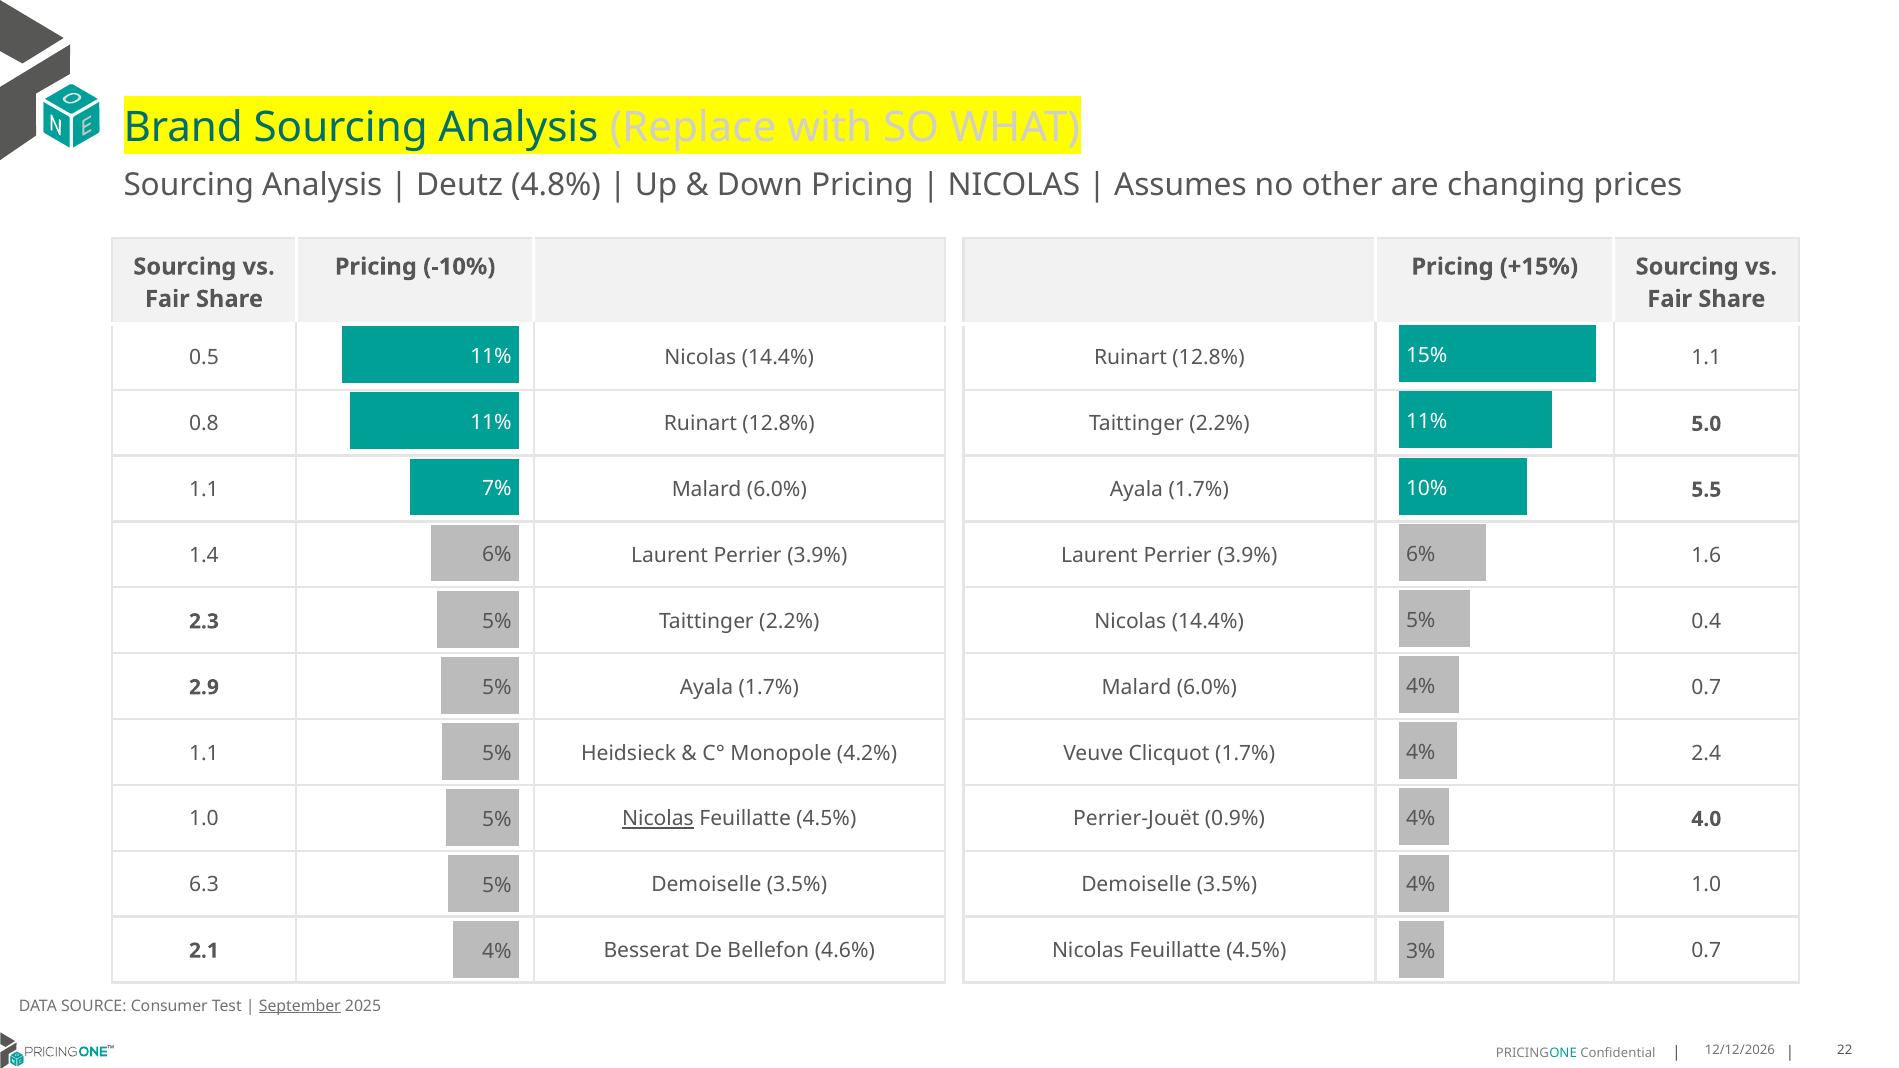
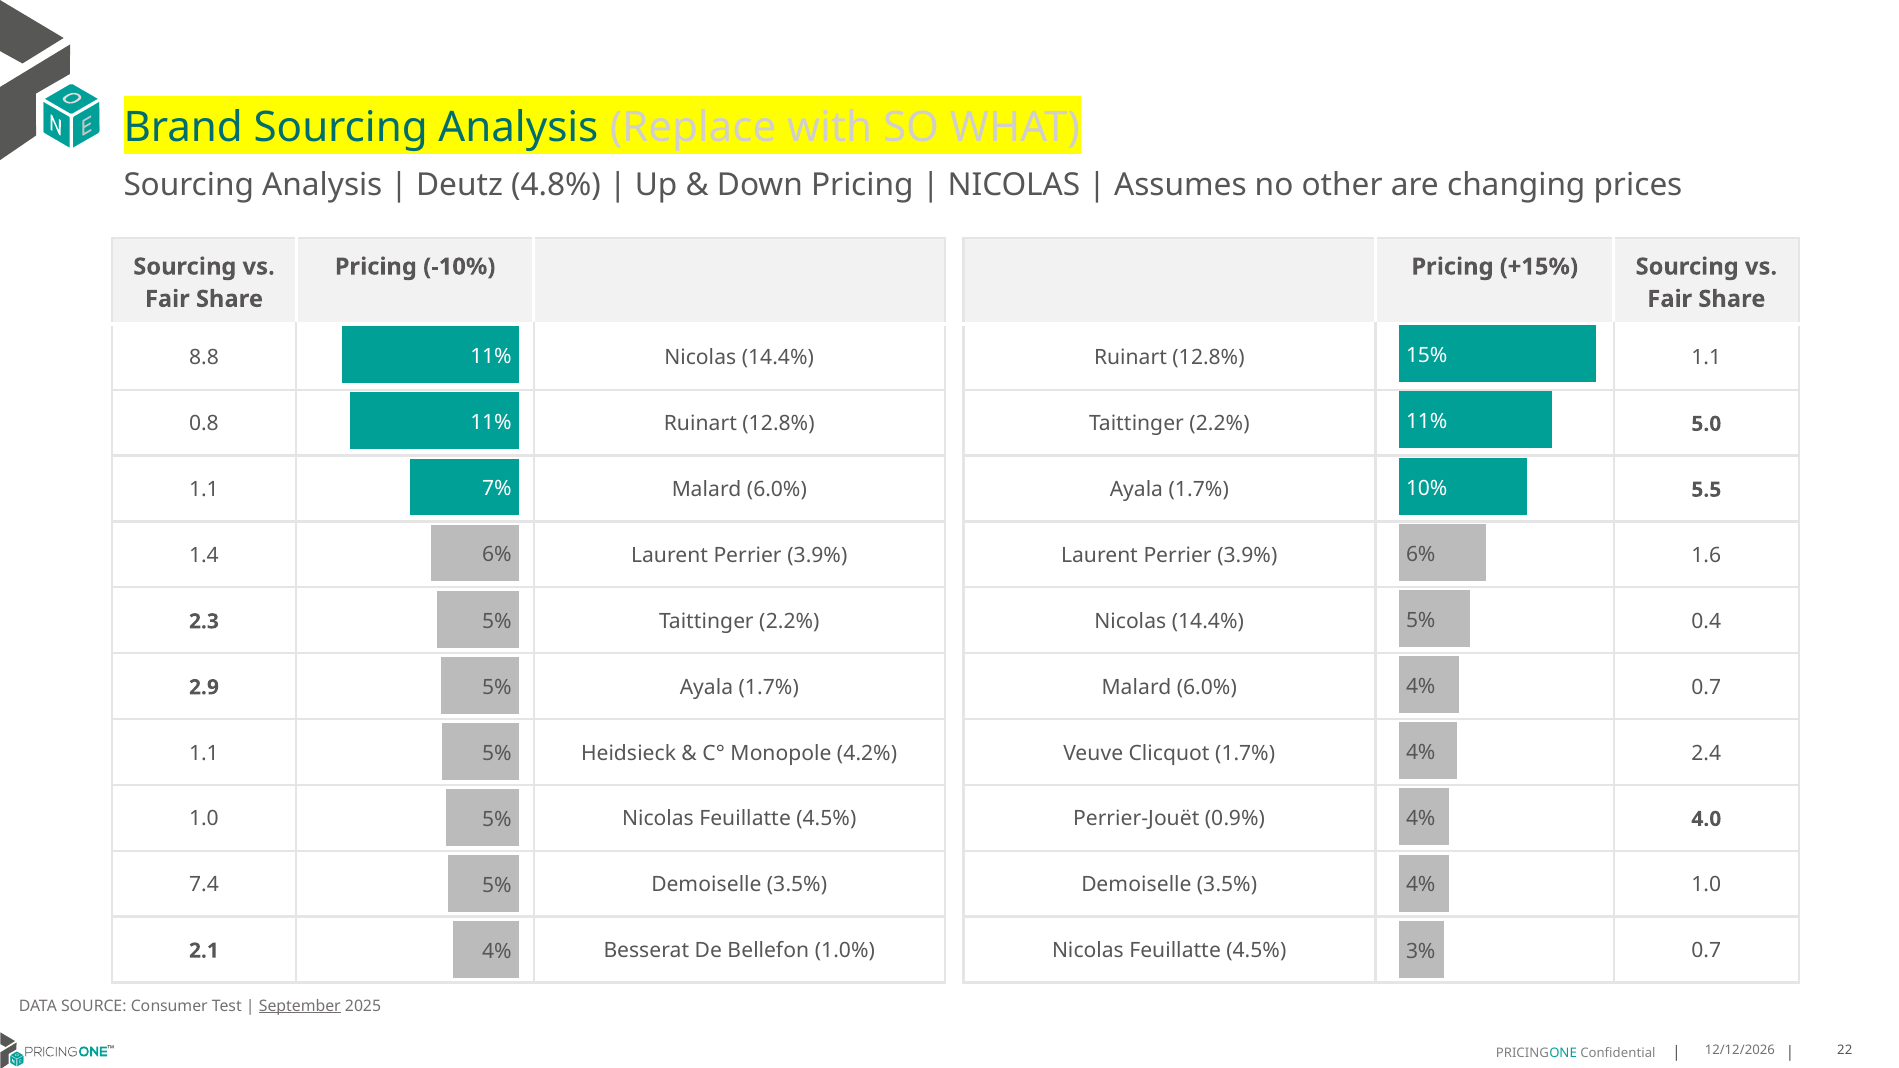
0.5: 0.5 -> 8.8
Nicolas at (658, 819) underline: present -> none
6.3: 6.3 -> 7.4
4.6%: 4.6% -> 1.0%
